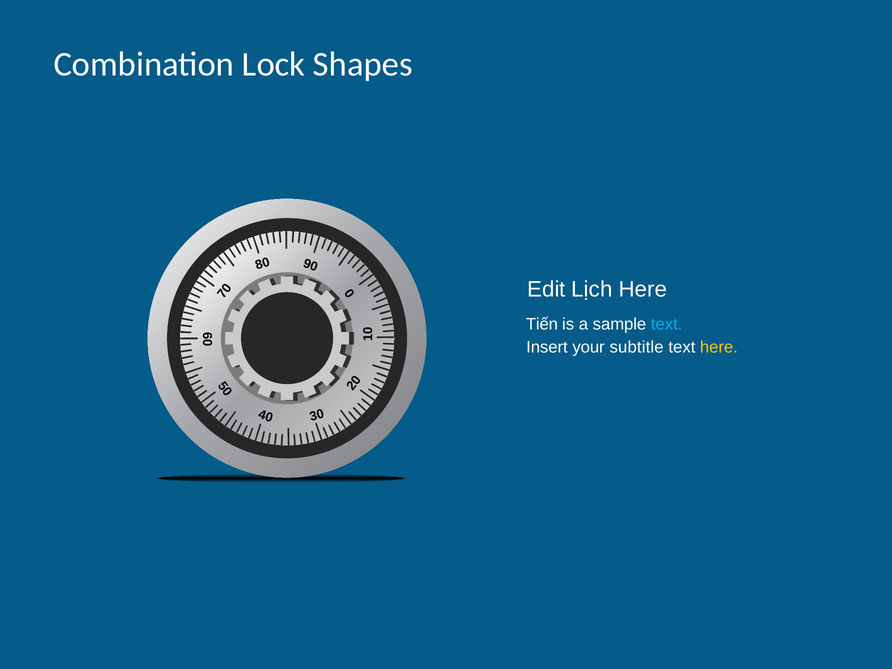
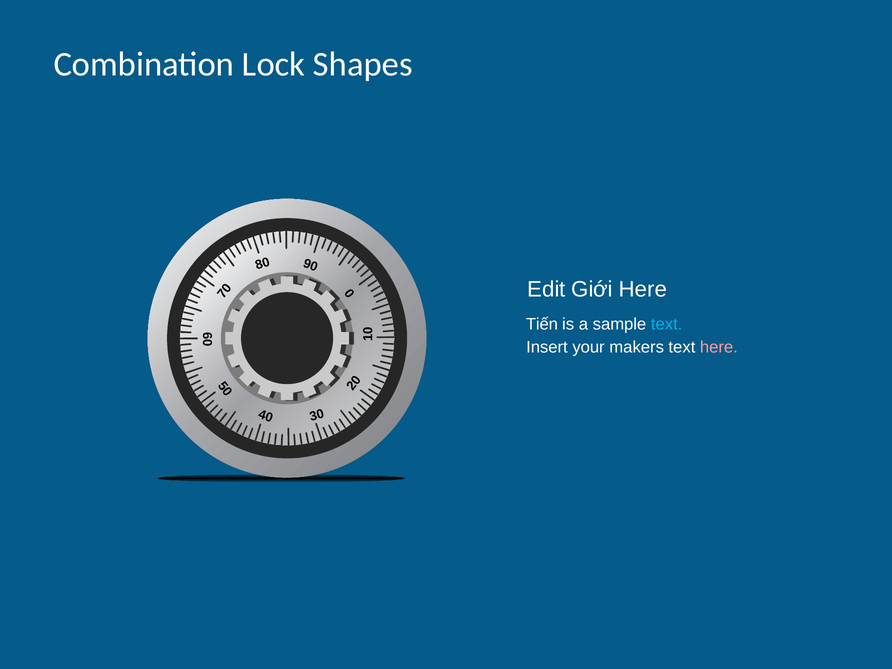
Lịch: Lịch -> Giới
subtitle: subtitle -> makers
here at (719, 347) colour: yellow -> pink
